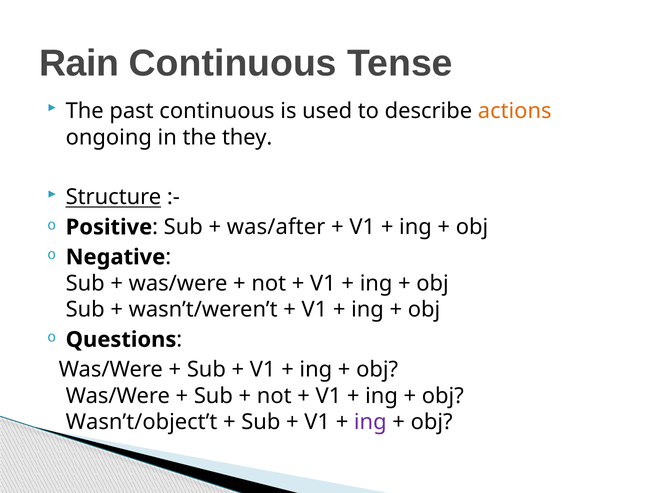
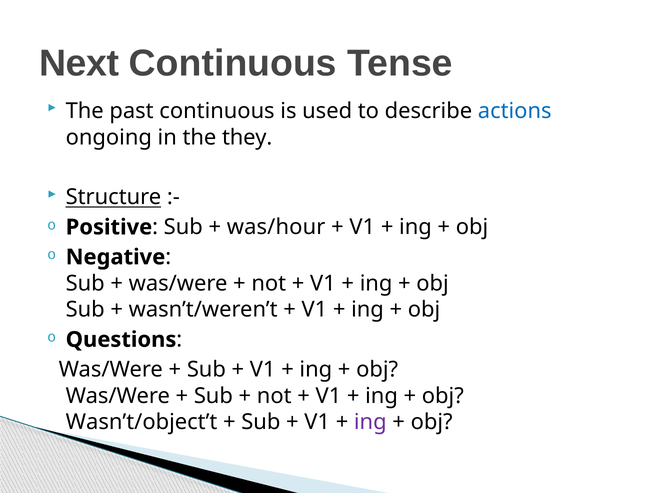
Rain: Rain -> Next
actions colour: orange -> blue
was/after: was/after -> was/hour
